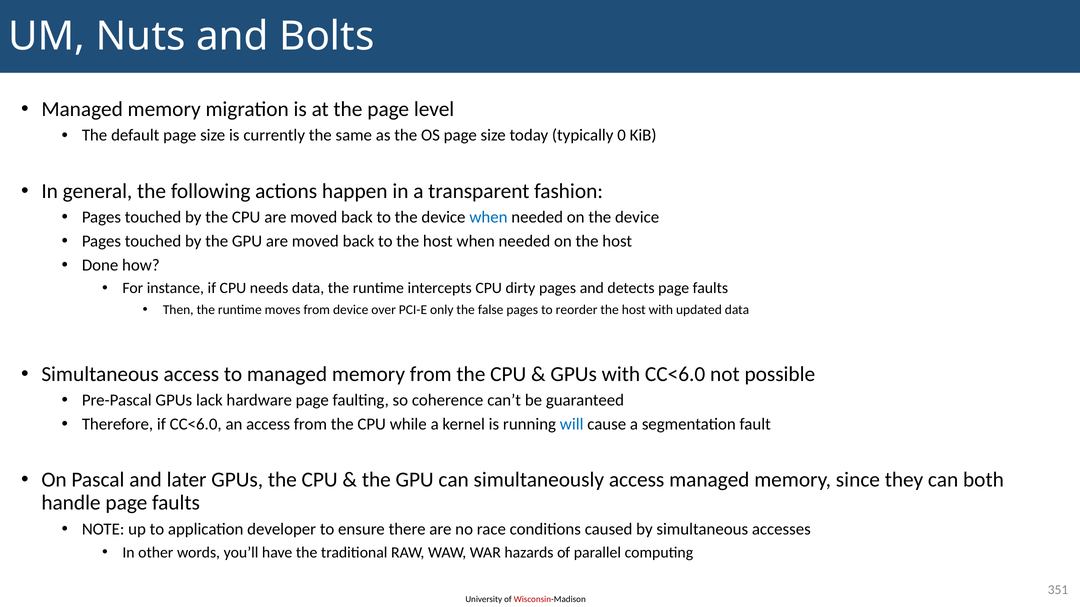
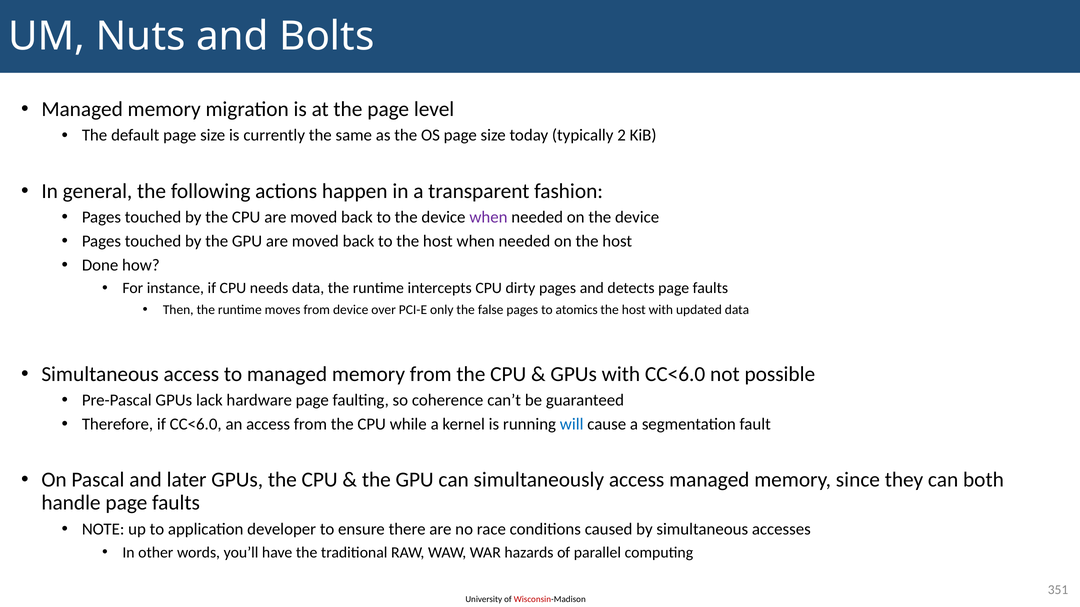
0: 0 -> 2
when at (488, 218) colour: blue -> purple
reorder: reorder -> atomics
